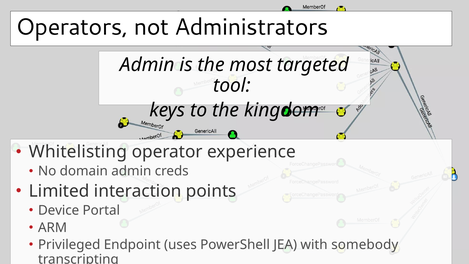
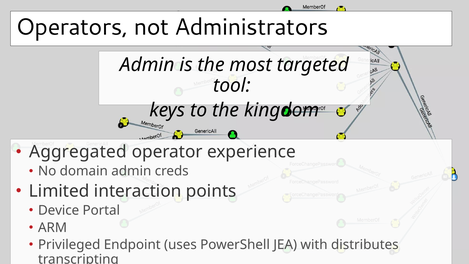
Whitelisting: Whitelisting -> Aggregated
somebody: somebody -> distributes
